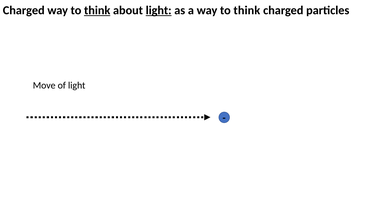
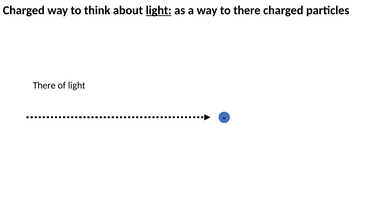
think at (97, 10) underline: present -> none
a way to think: think -> there
Move at (44, 85): Move -> There
